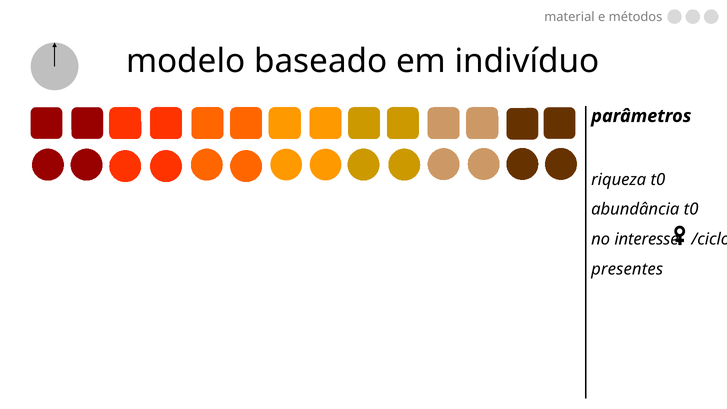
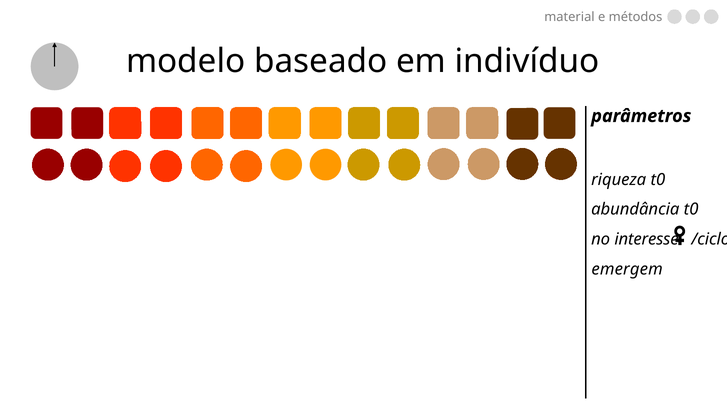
presentes: presentes -> emergem
